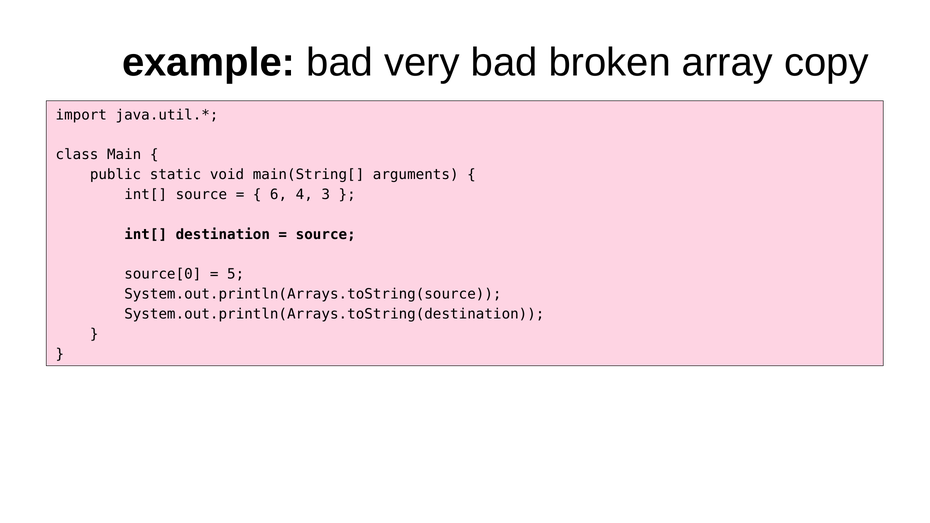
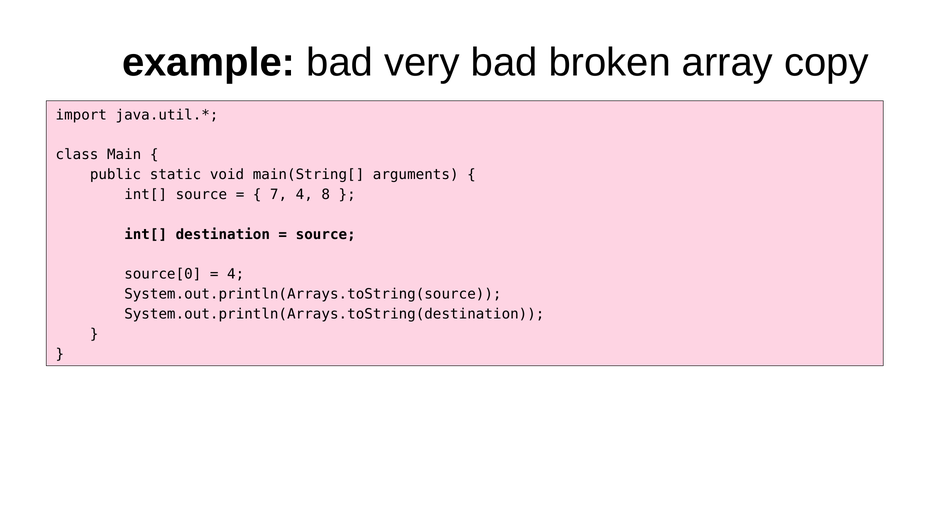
6: 6 -> 7
3: 3 -> 8
5 at (236, 274): 5 -> 4
